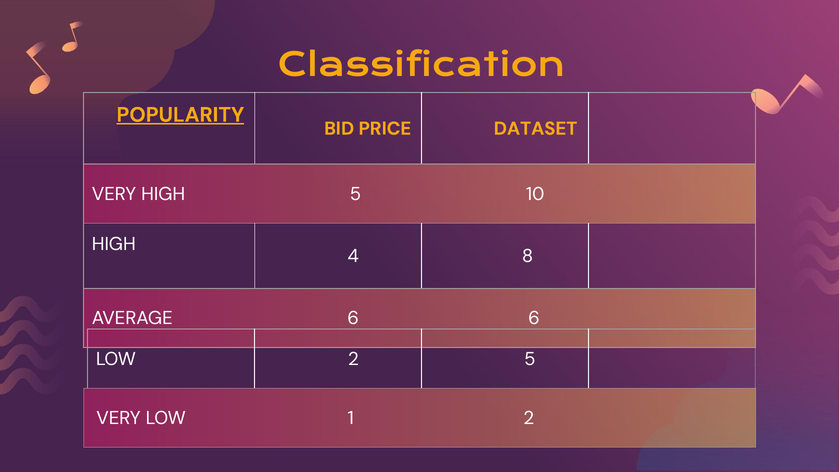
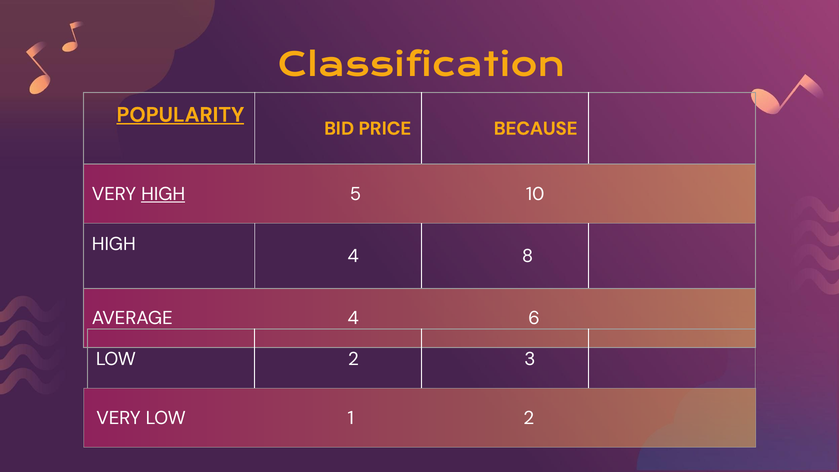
DATASET: DATASET -> BECAUSE
HIGH at (163, 194) underline: none -> present
AVERAGE 6: 6 -> 4
2 5: 5 -> 3
